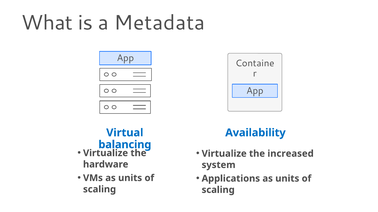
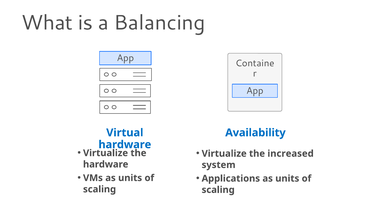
Metadata: Metadata -> Balancing
balancing at (125, 145): balancing -> hardware
